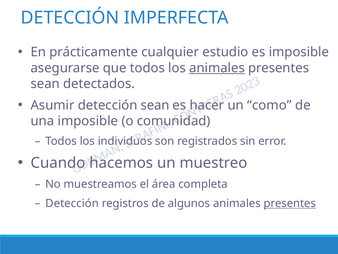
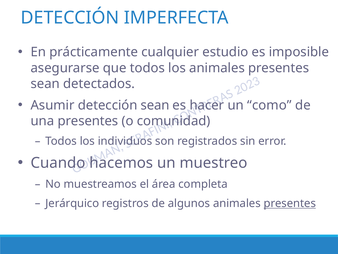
animales at (217, 68) underline: present -> none
una imposible: imposible -> presentes
Detección at (72, 203): Detección -> Jerárquico
